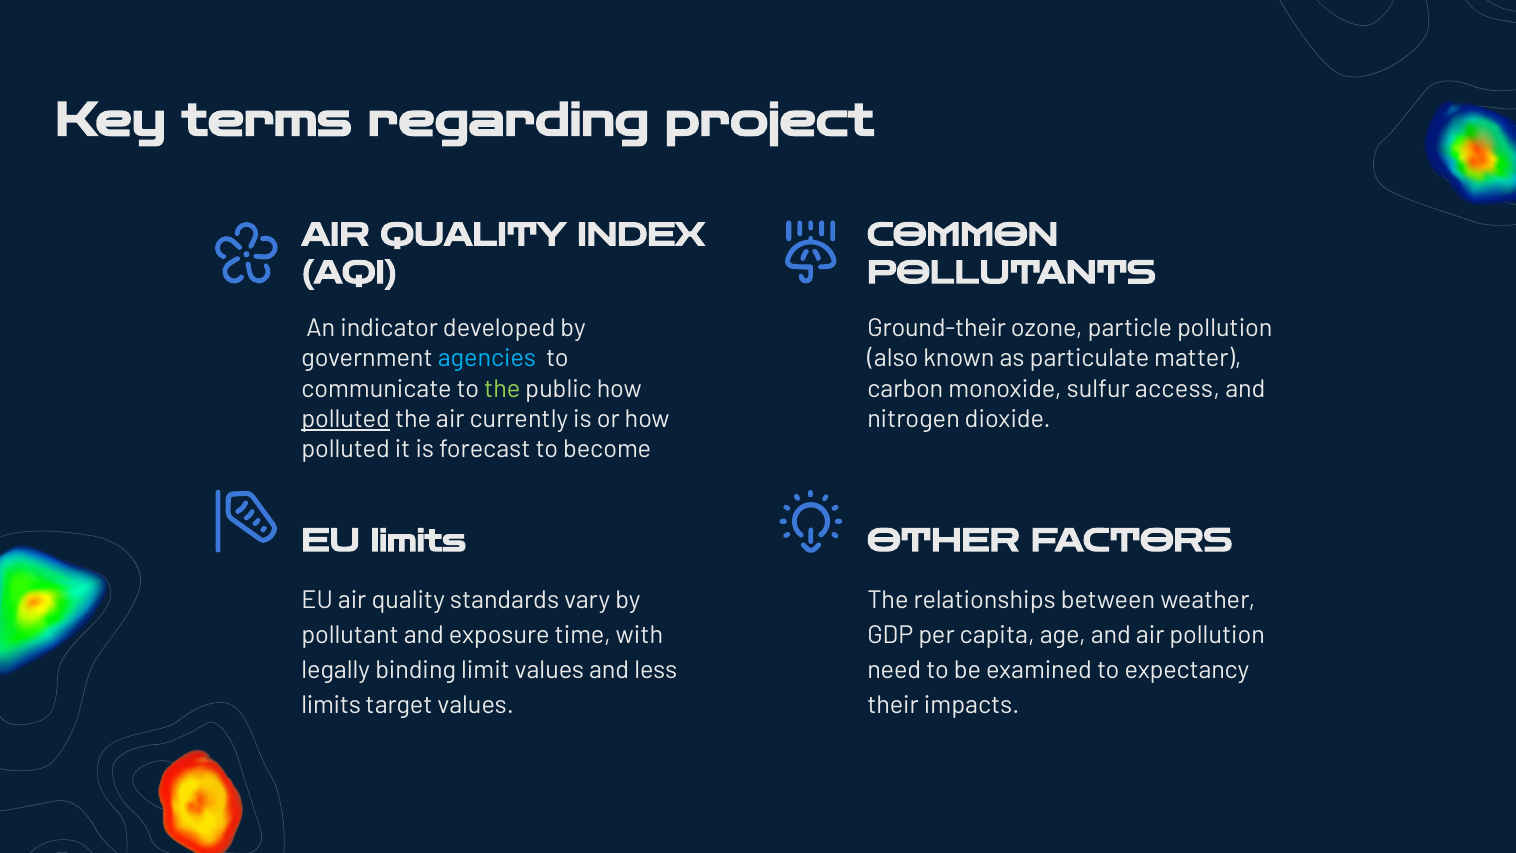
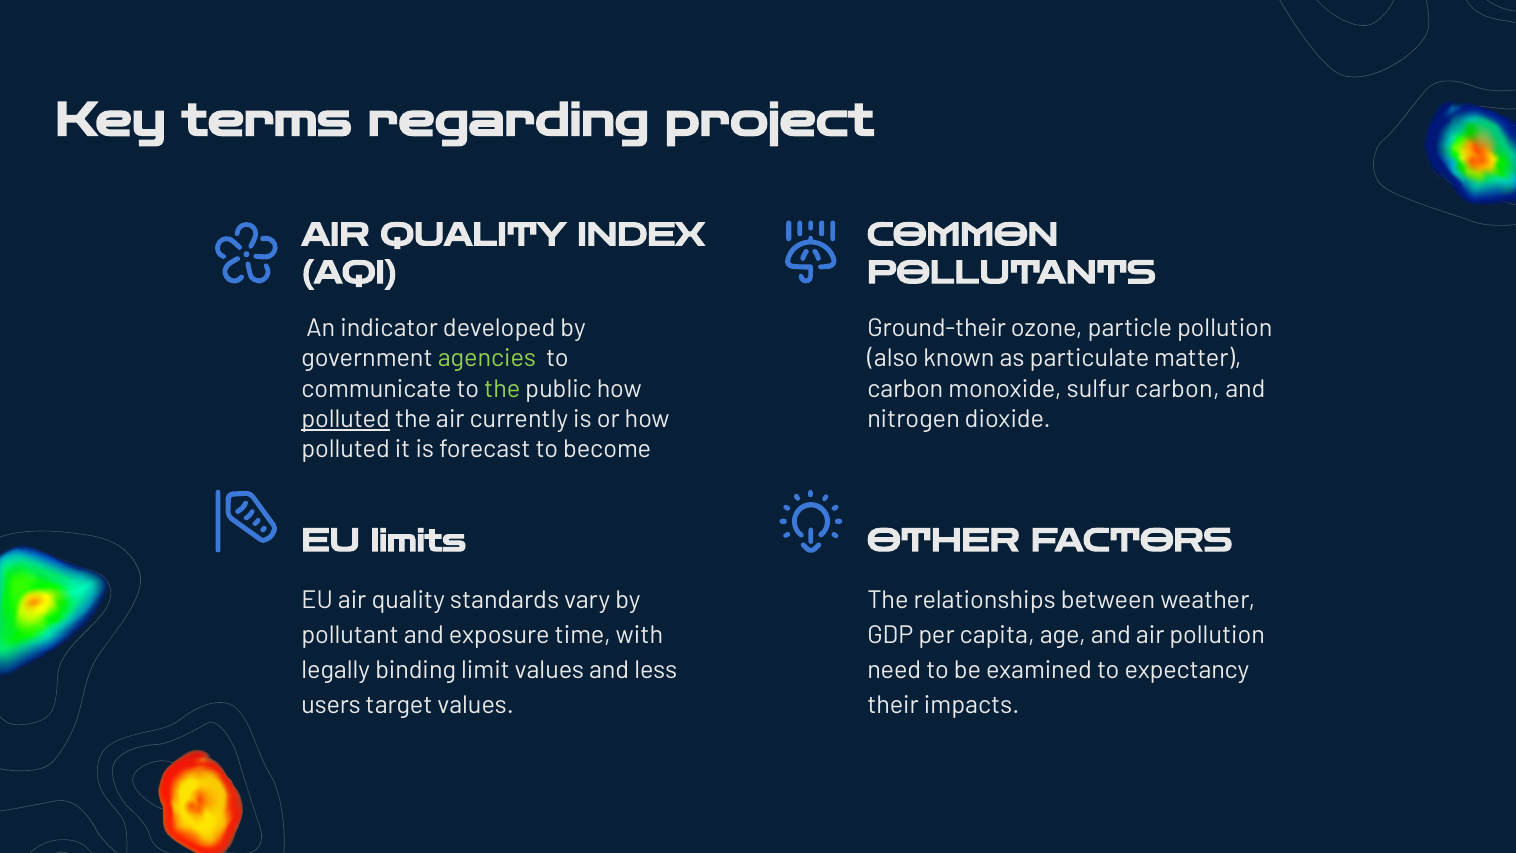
agencies colour: light blue -> light green
sulfur access: access -> carbon
limits at (331, 705): limits -> users
